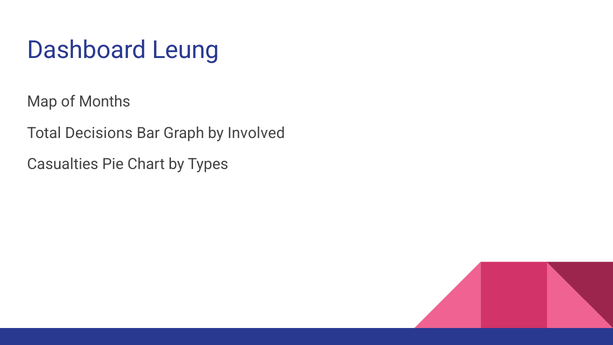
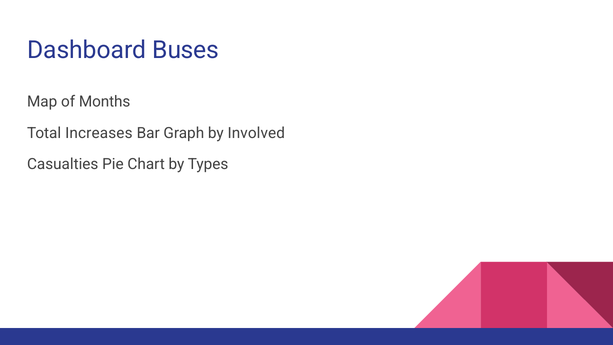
Leung: Leung -> Buses
Decisions: Decisions -> Increases
